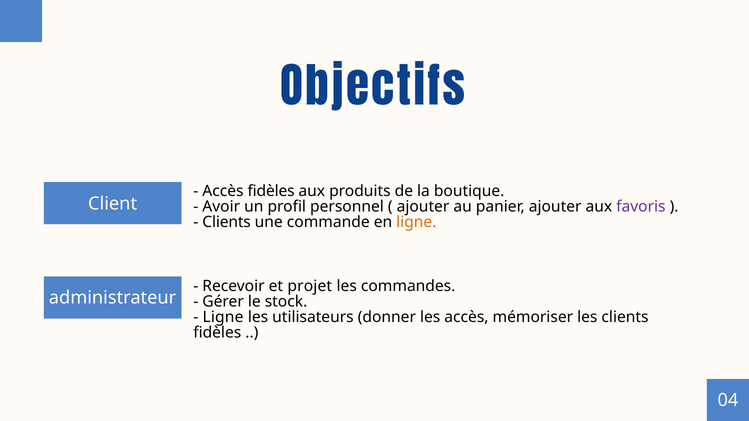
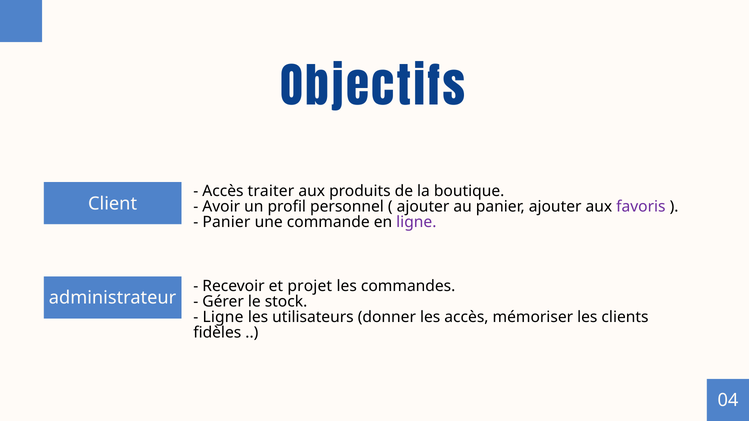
Accès fidèles: fidèles -> traiter
Clients at (227, 222): Clients -> Panier
ligne at (416, 222) colour: orange -> purple
